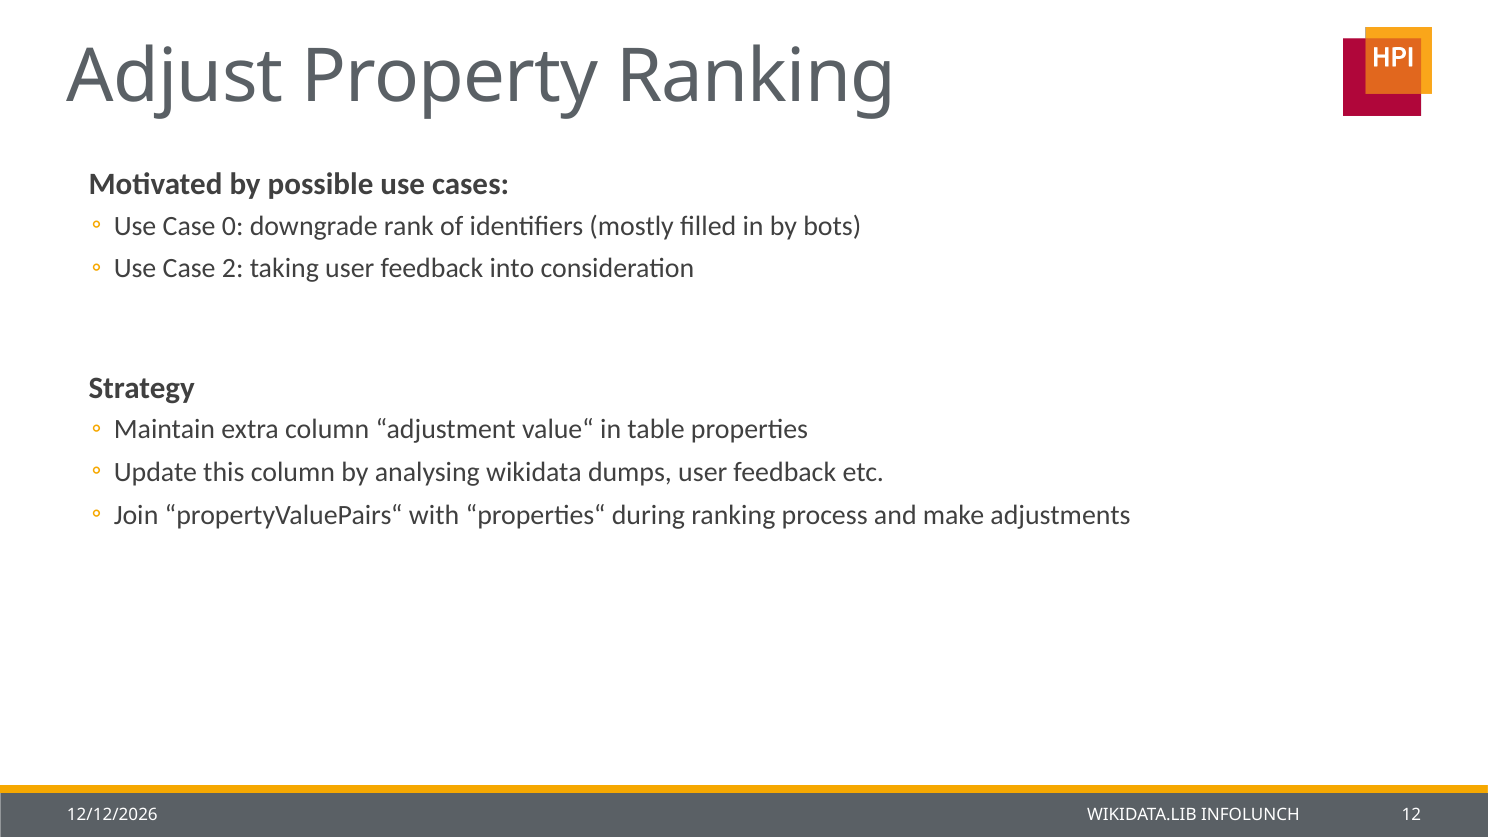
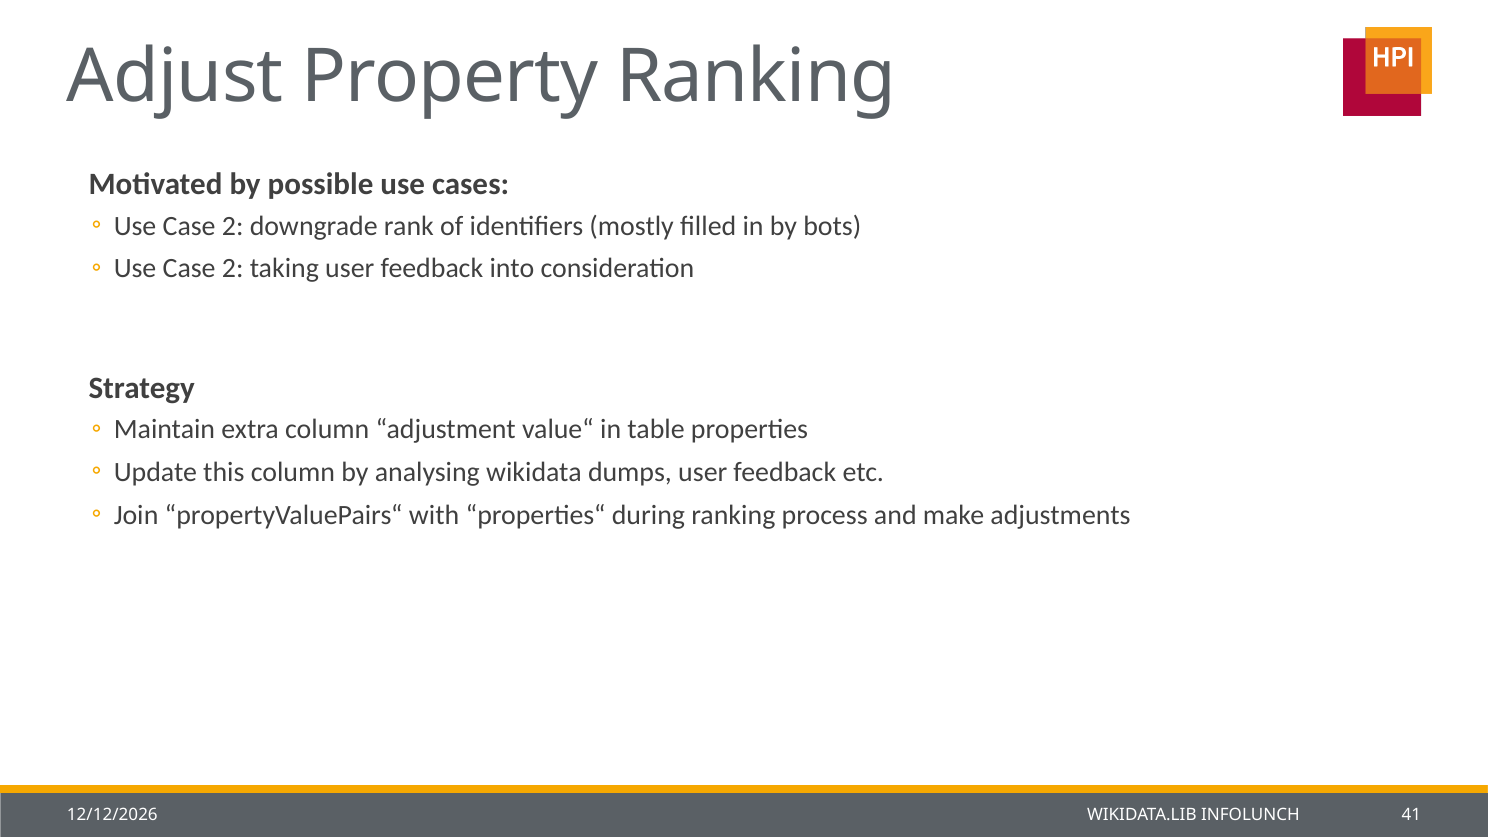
0 at (233, 226): 0 -> 2
12: 12 -> 41
